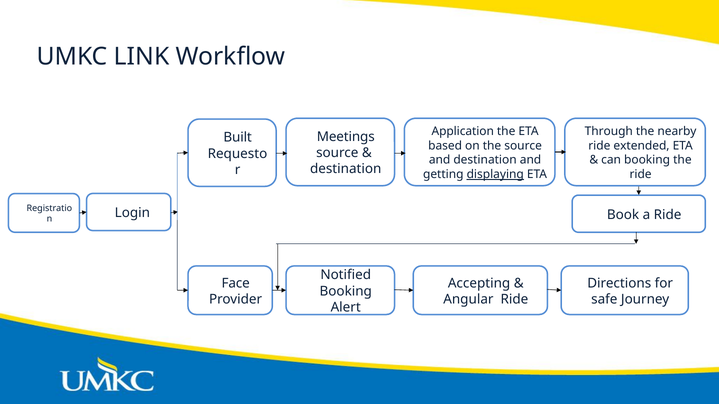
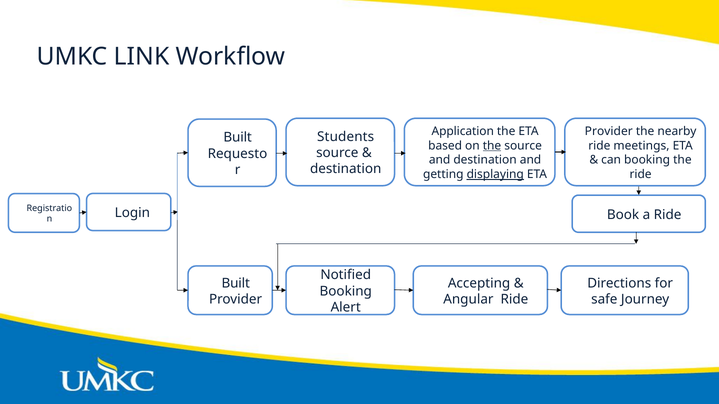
Through at (609, 131): Through -> Provider
Meetings: Meetings -> Students
the at (492, 146) underline: none -> present
extended: extended -> meetings
Face at (236, 283): Face -> Built
